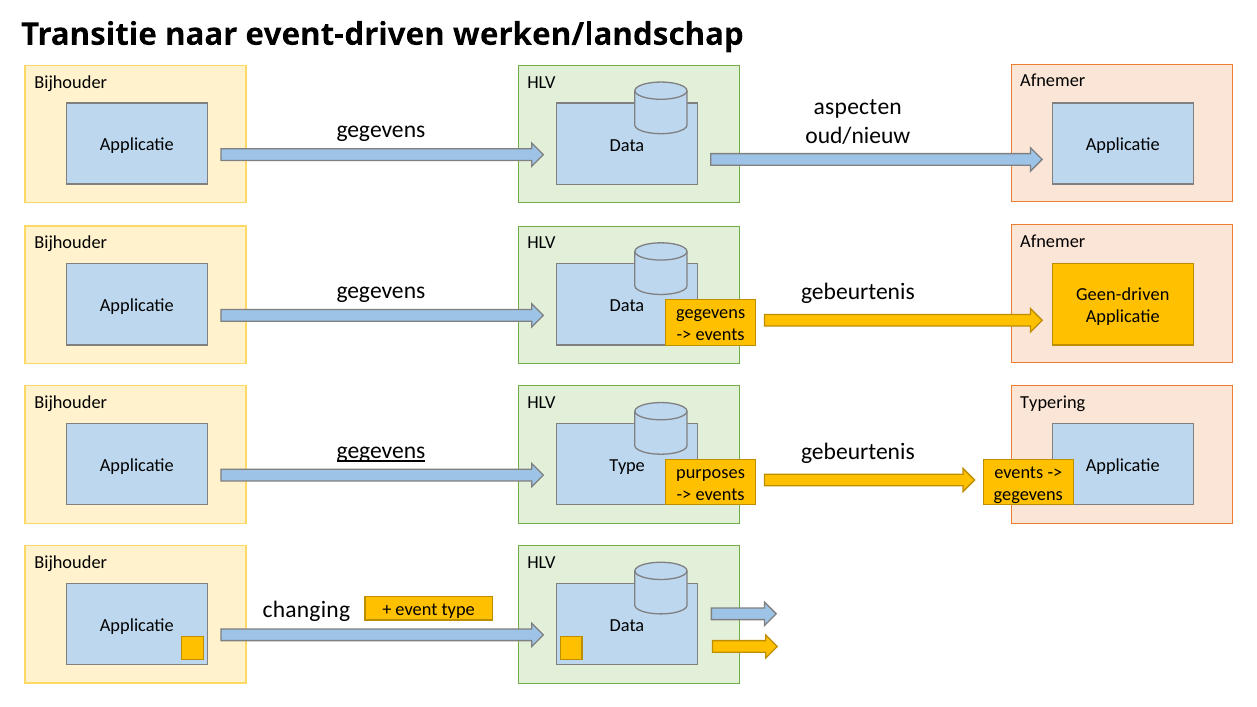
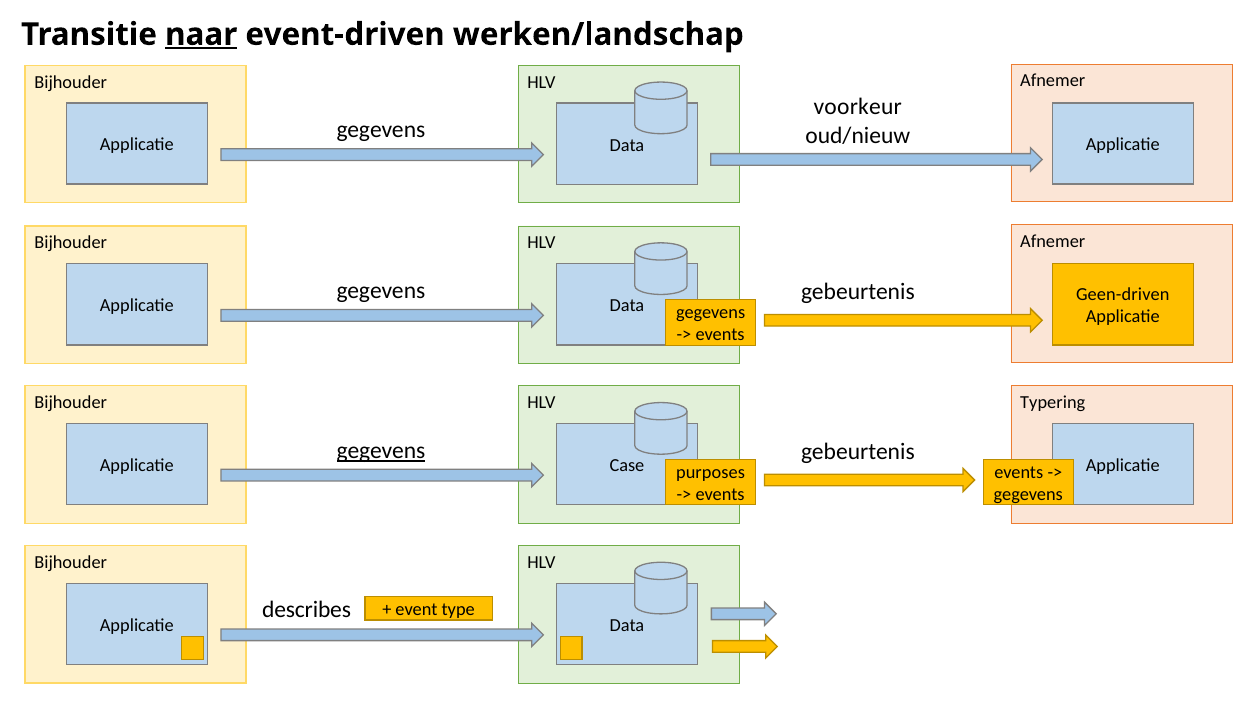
naar underline: none -> present
aspecten: aspecten -> voorkeur
Type at (627, 466): Type -> Case
changing: changing -> describes
